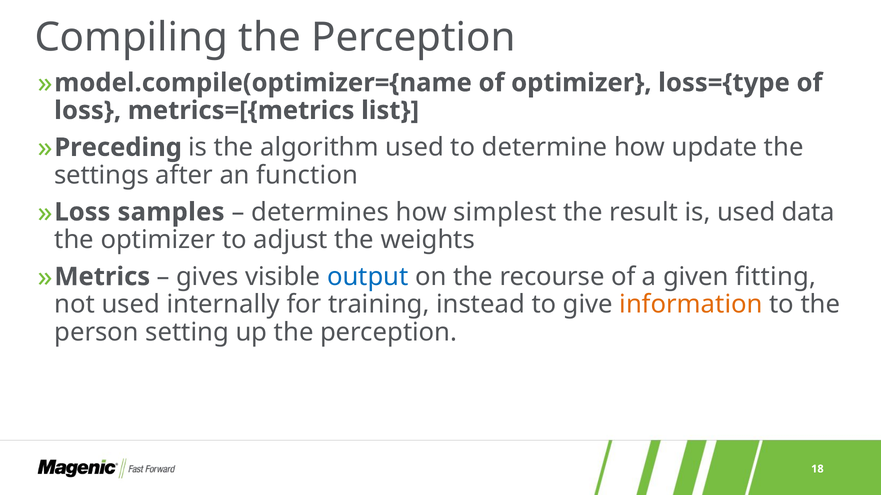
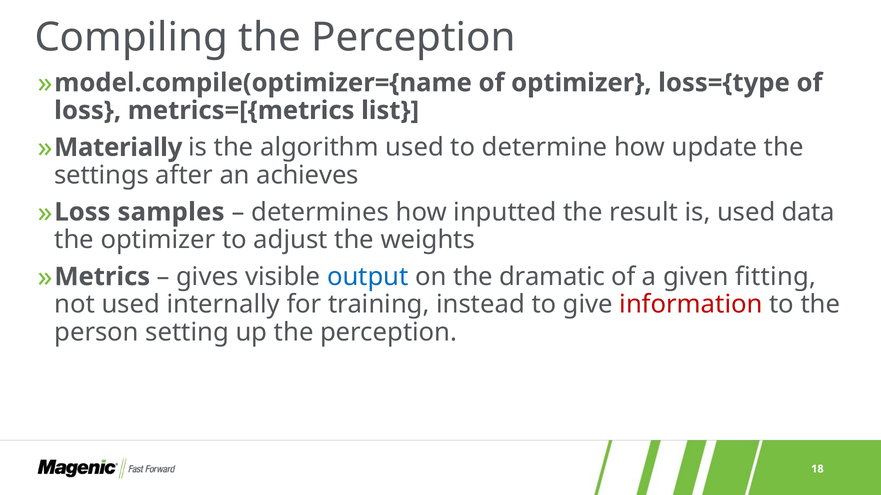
Preceding: Preceding -> Materially
function: function -> achieves
simplest: simplest -> inputted
recourse: recourse -> dramatic
information colour: orange -> red
